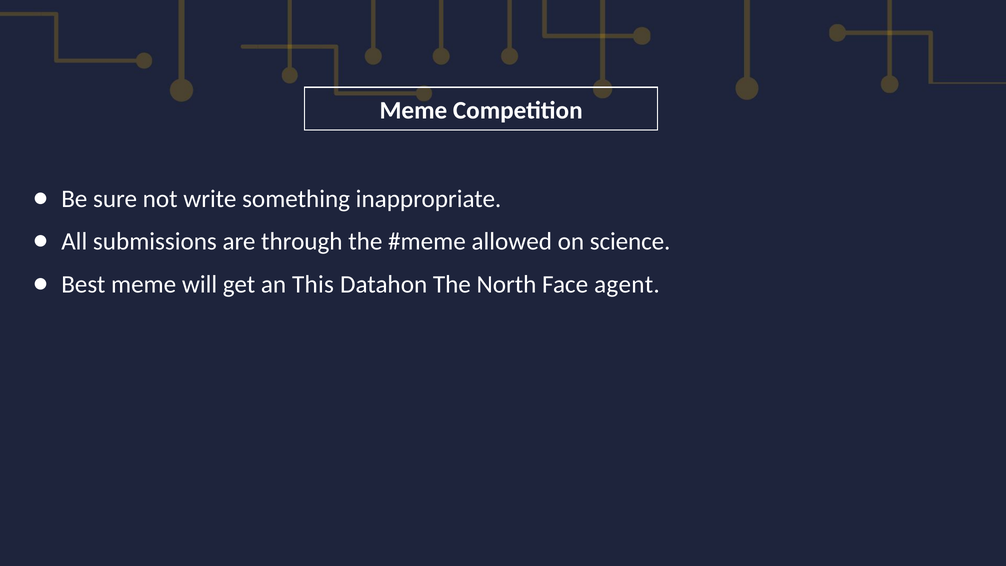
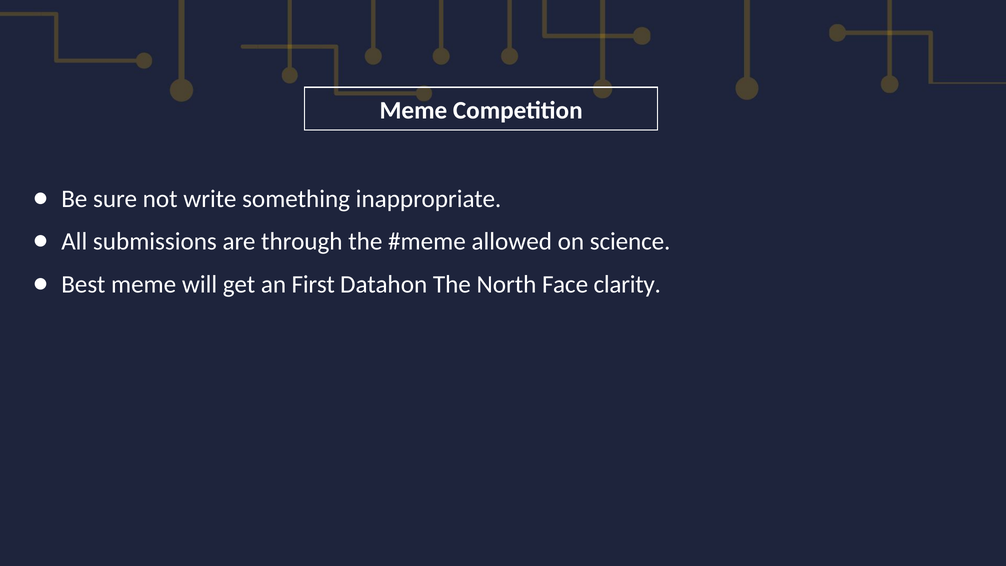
This: This -> First
agent: agent -> clarity
